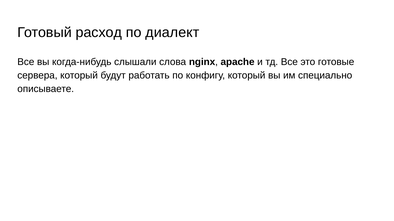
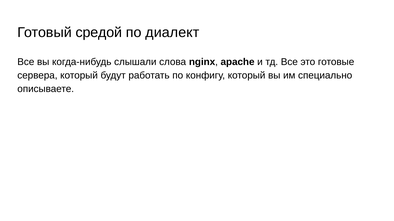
расход: расход -> средой
